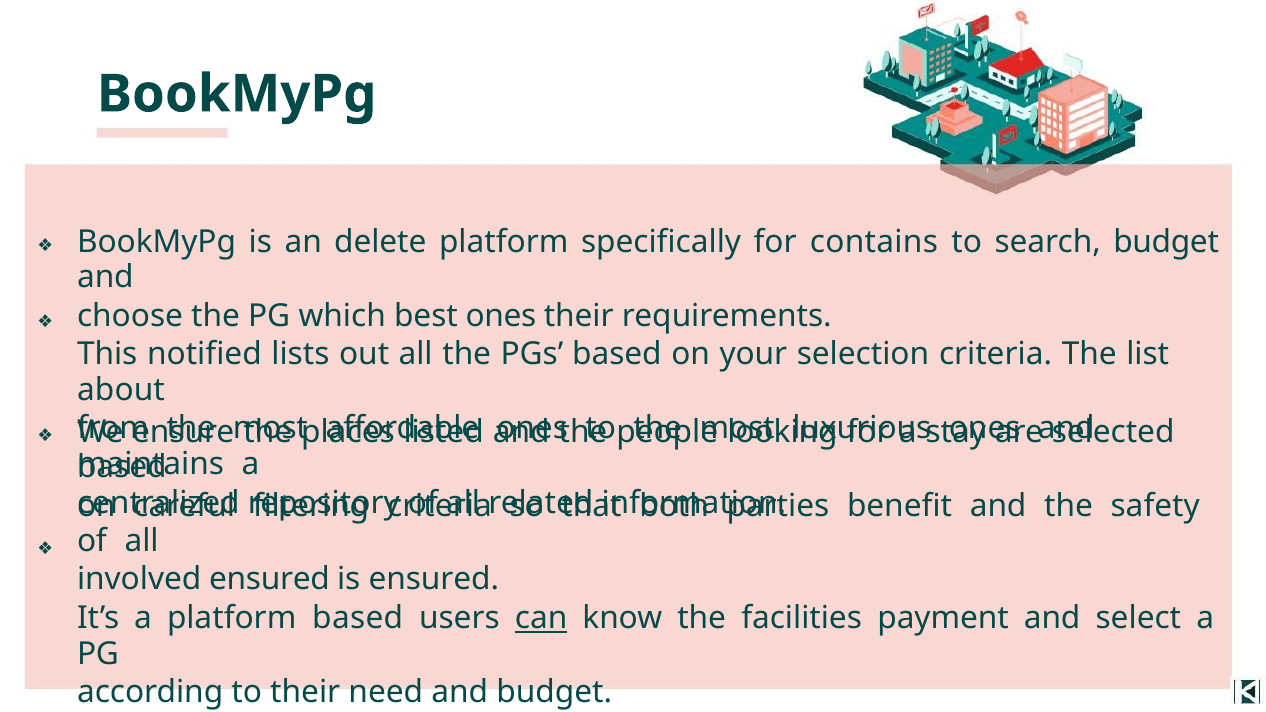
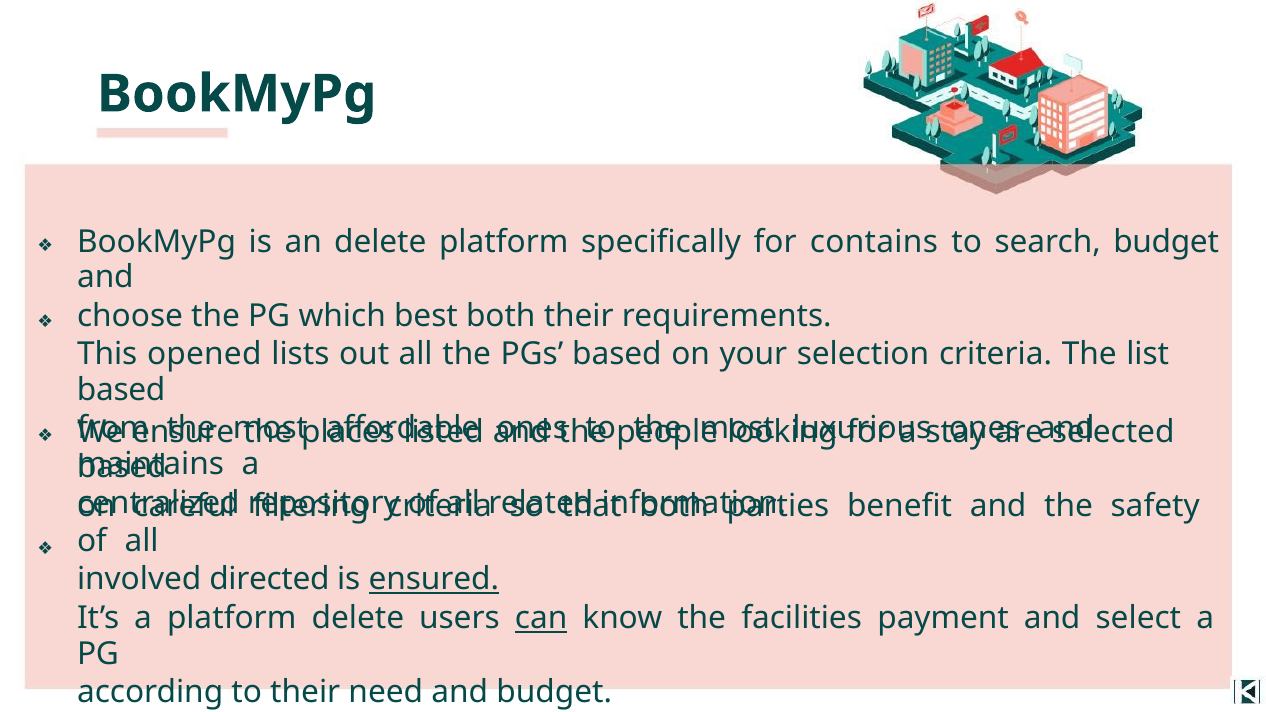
best ones: ones -> both
notified: notified -> opened
about at (121, 390): about -> based
involved ensured: ensured -> directed
ensured at (434, 580) underline: none -> present
platform based: based -> delete
